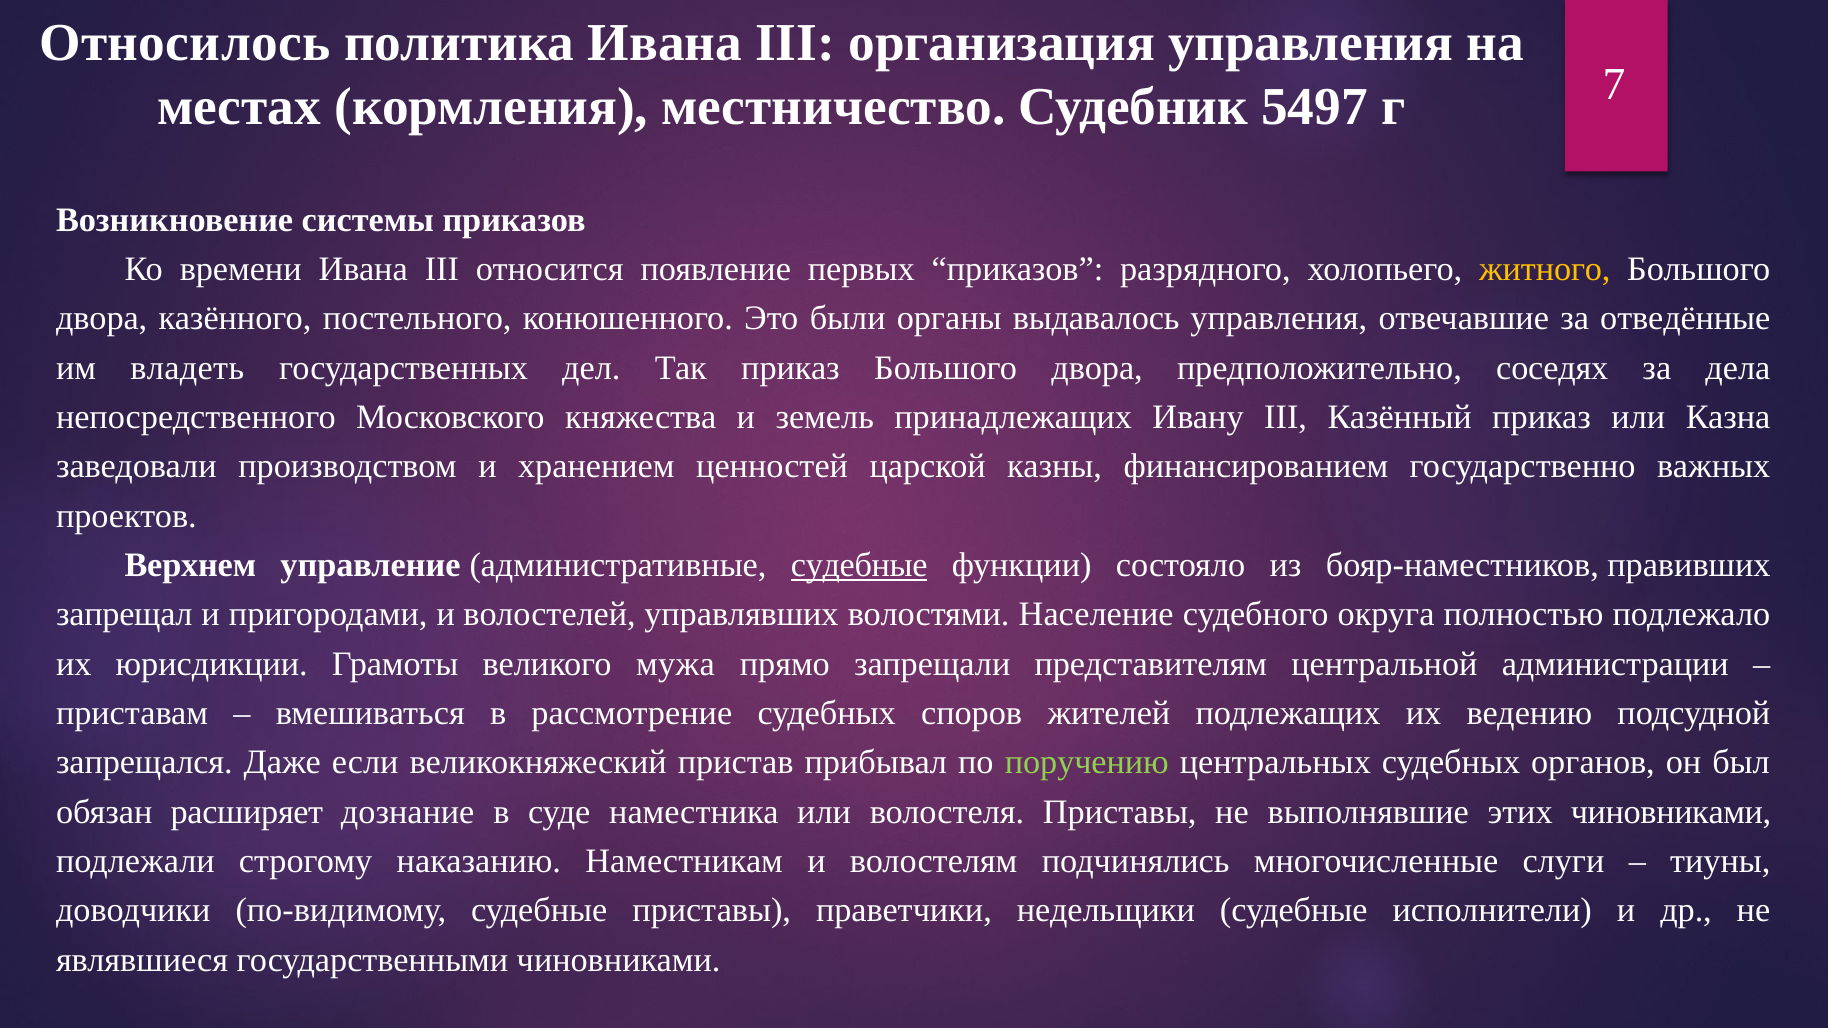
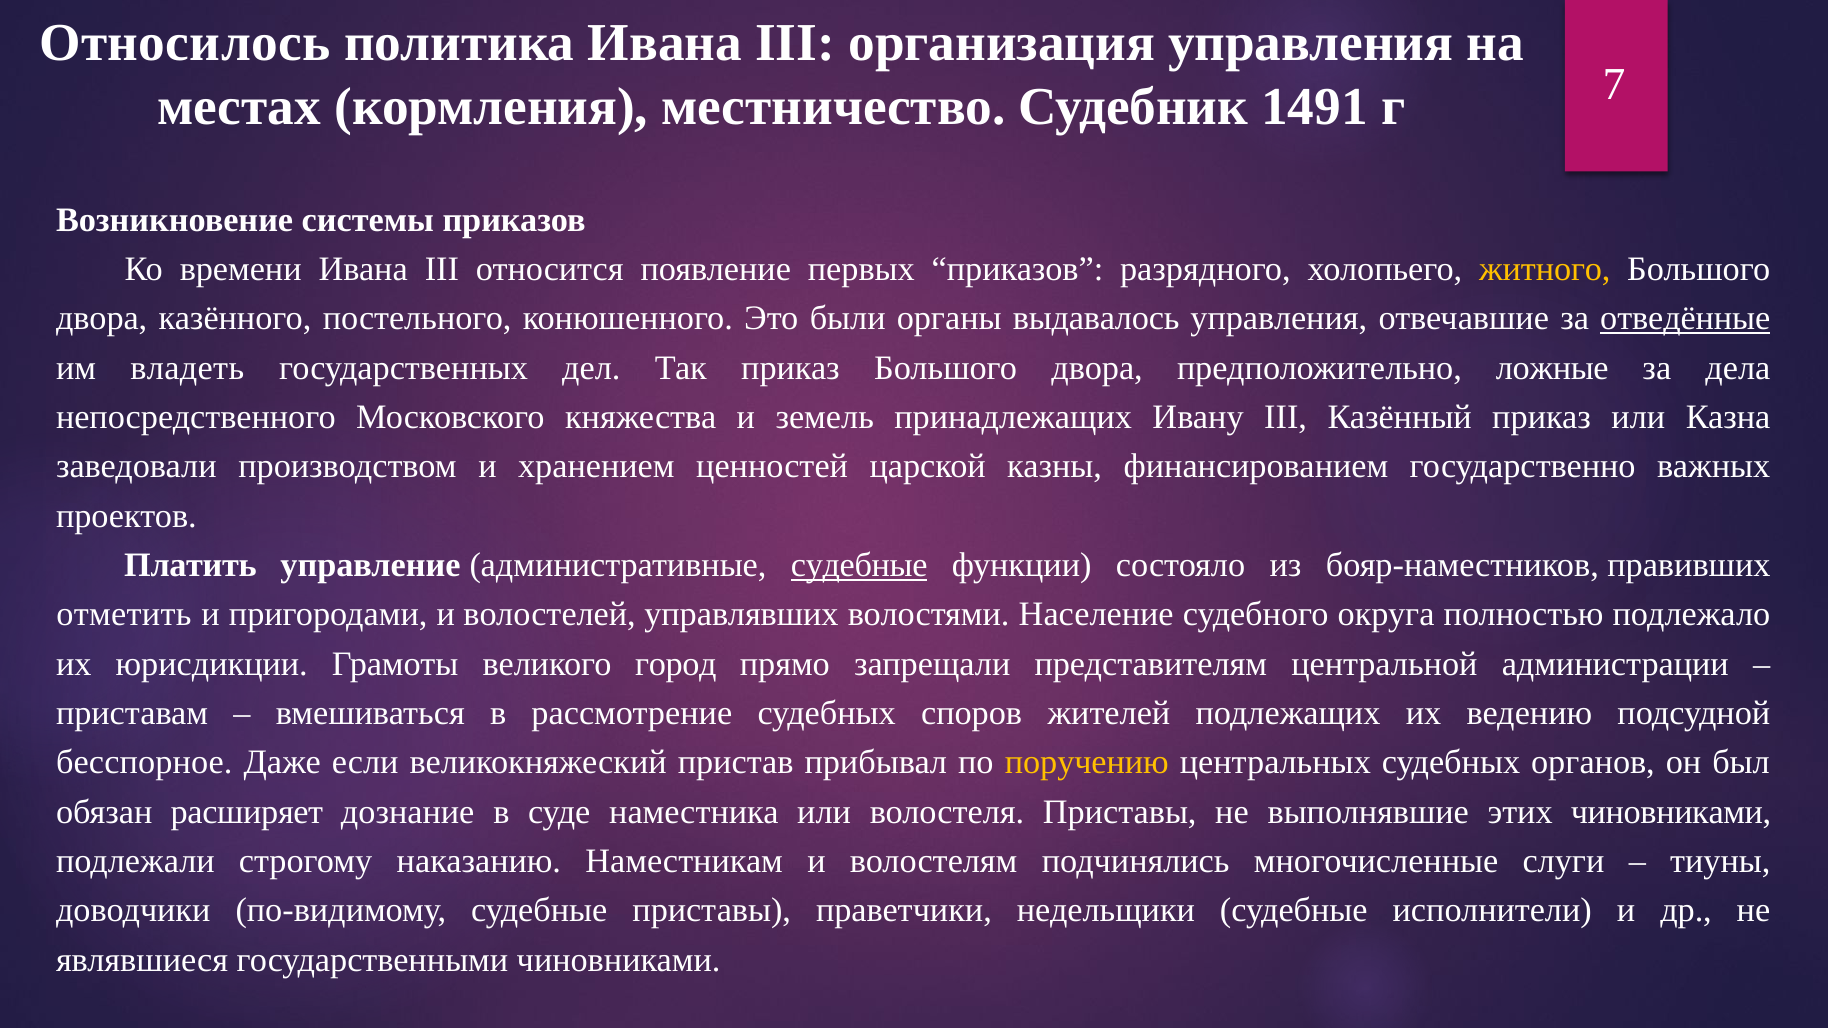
5497: 5497 -> 1491
отведённые underline: none -> present
соседях: соседях -> ложные
Верхнем: Верхнем -> Платить
запрещал: запрещал -> отметить
мужа: мужа -> город
запрещался: запрещался -> бесспорное
поручению colour: light green -> yellow
